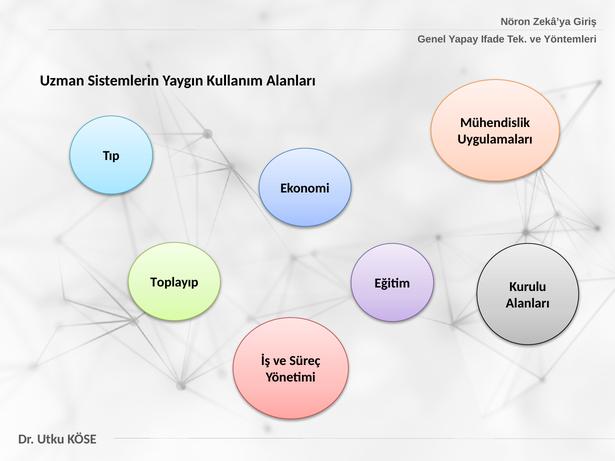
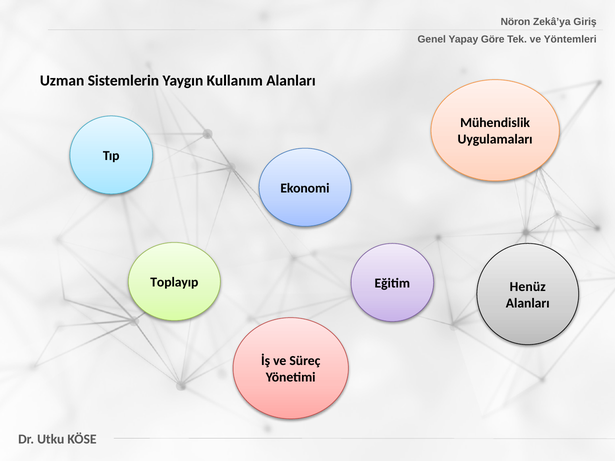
Ifade: Ifade -> Göre
Kurulu: Kurulu -> Henüz
